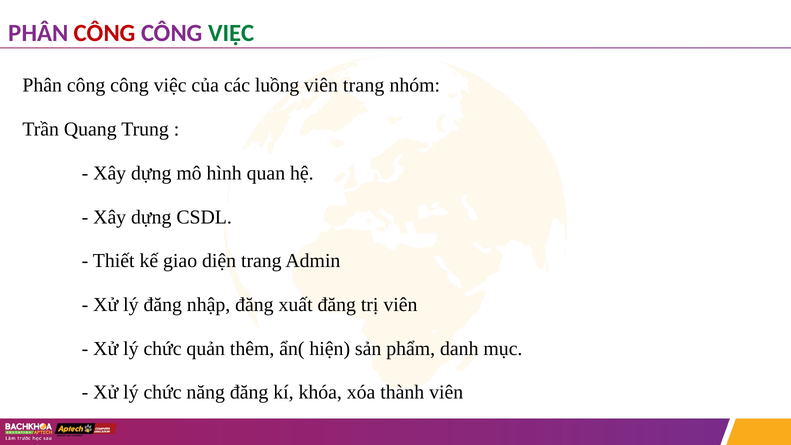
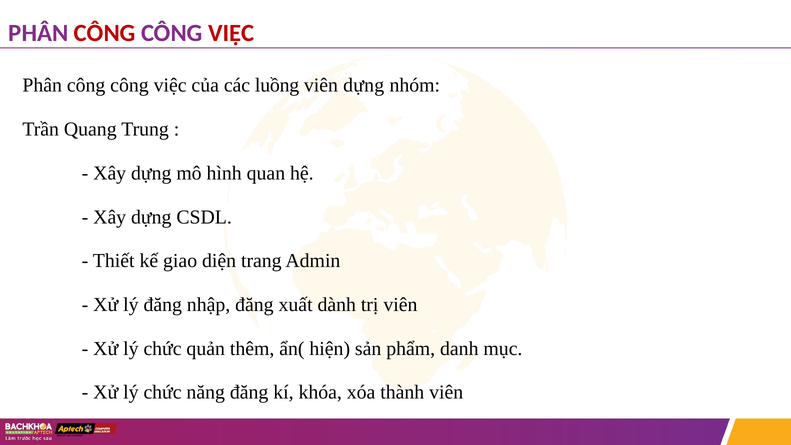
VIỆC at (231, 33) colour: green -> red
viên trang: trang -> dựng
xuất đăng: đăng -> dành
